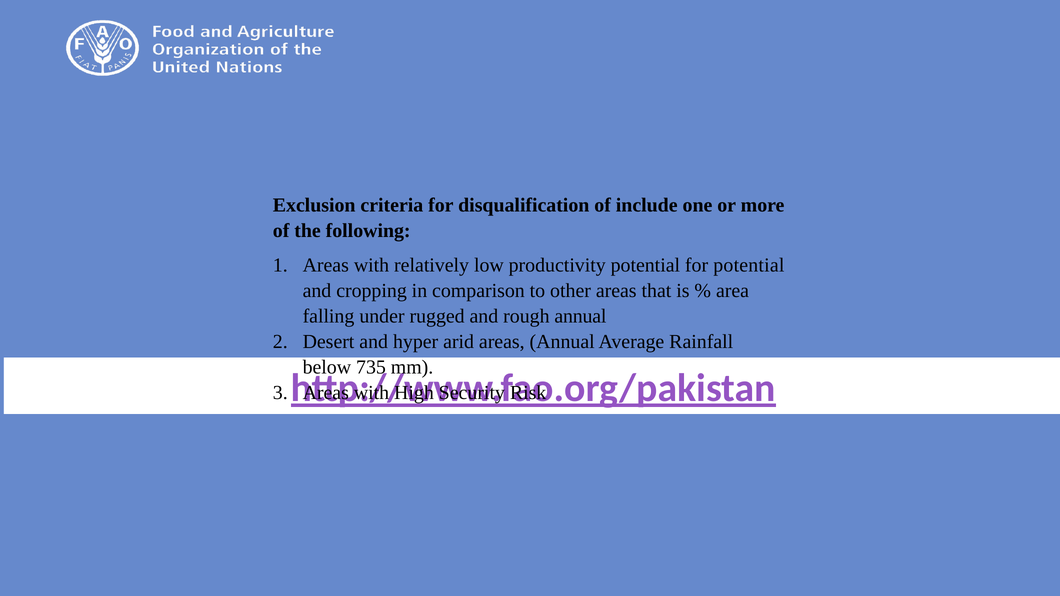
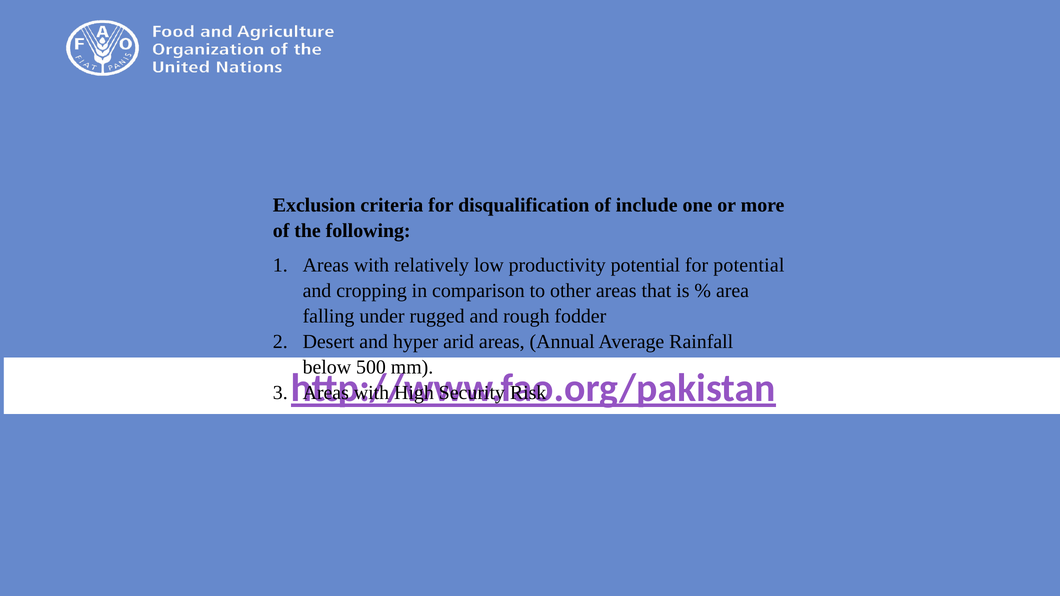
rough annual: annual -> fodder
735: 735 -> 500
